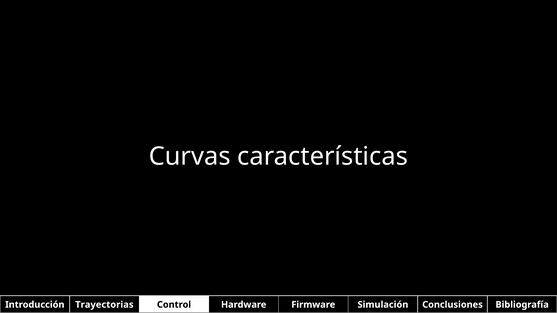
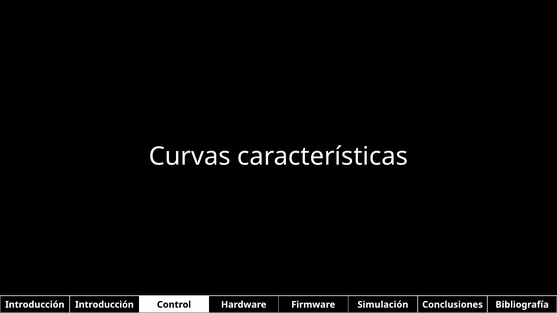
Introducción Trayectorias: Trayectorias -> Introducción
